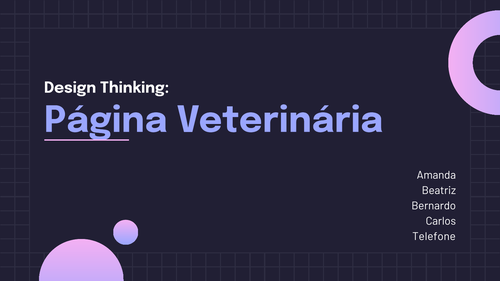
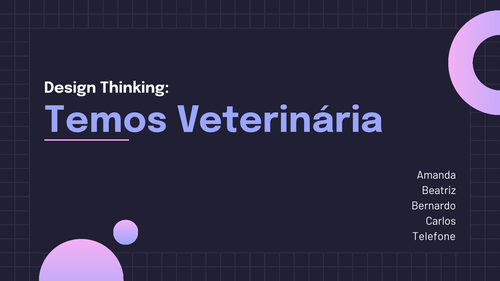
Página: Página -> Temos
